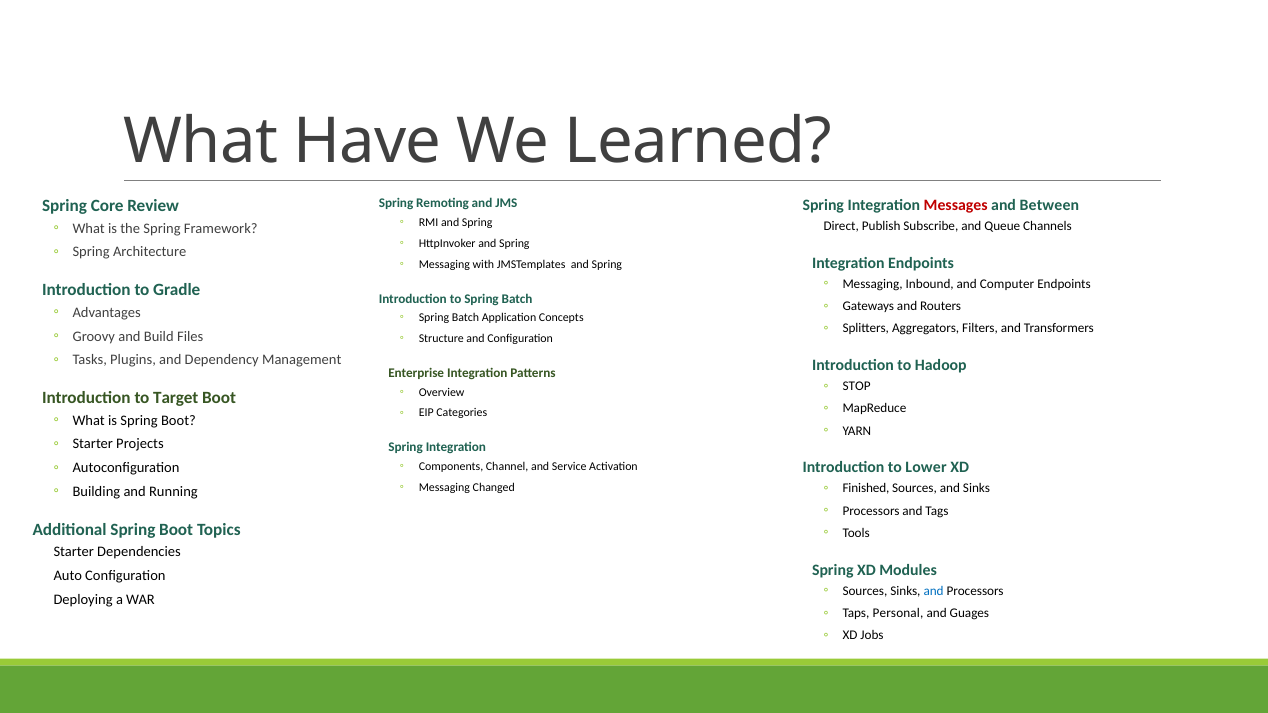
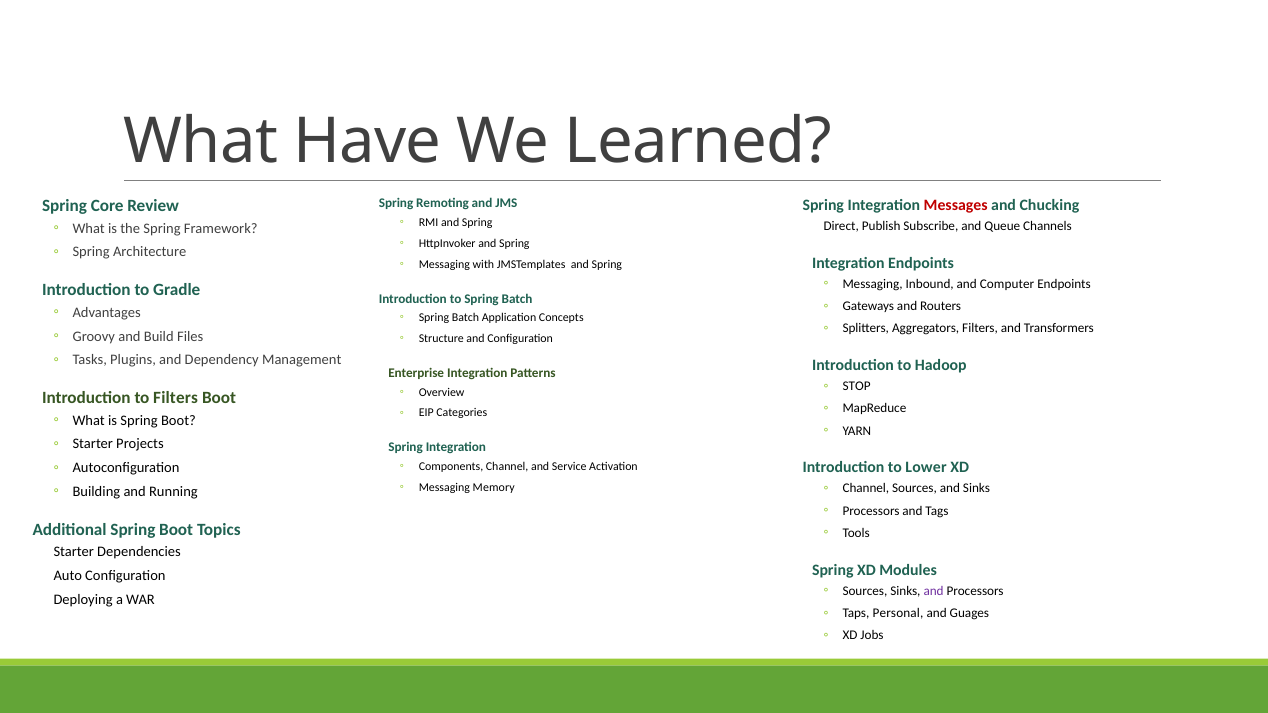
Between: Between -> Chucking
to Target: Target -> Filters
Changed: Changed -> Memory
Finished at (866, 489): Finished -> Channel
and at (934, 591) colour: blue -> purple
